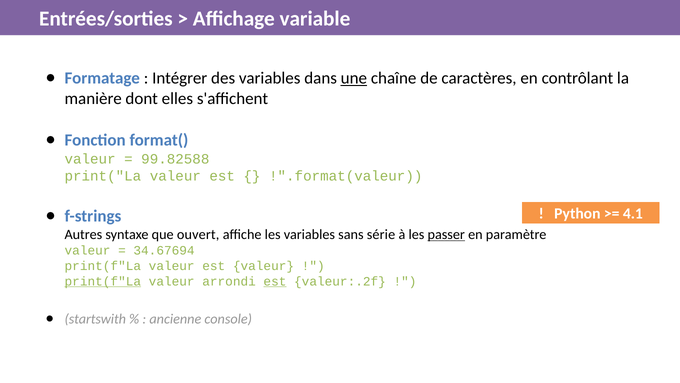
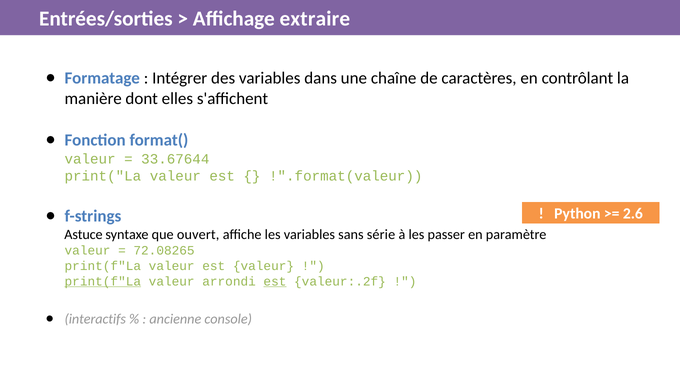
variable: variable -> extraire
une underline: present -> none
99.82588: 99.82588 -> 33.67644
4.1: 4.1 -> 2.6
Autres: Autres -> Astuce
passer underline: present -> none
34.67694: 34.67694 -> 72.08265
startswith: startswith -> interactifs
